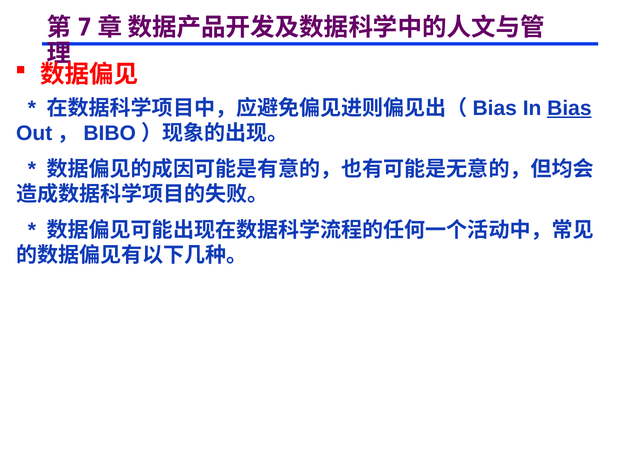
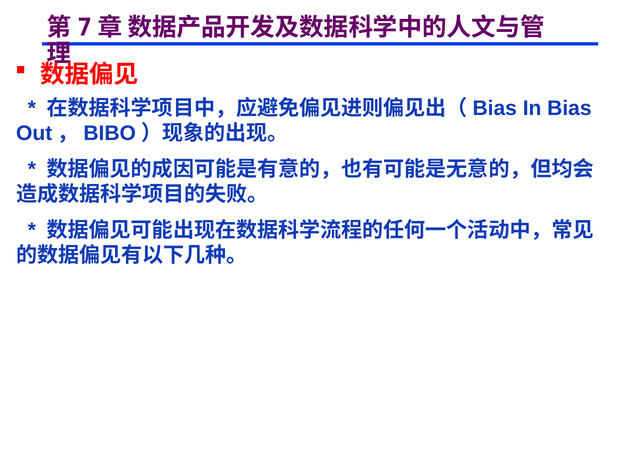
Bias underline: present -> none
